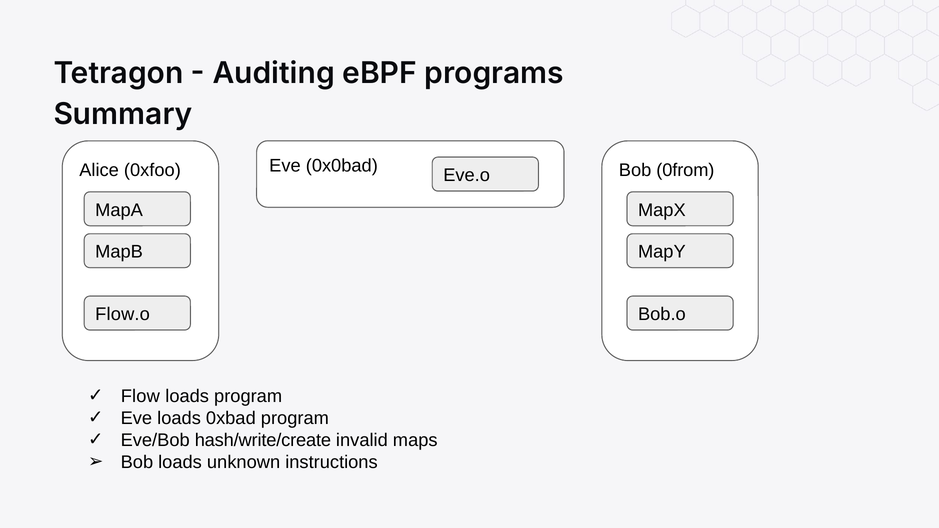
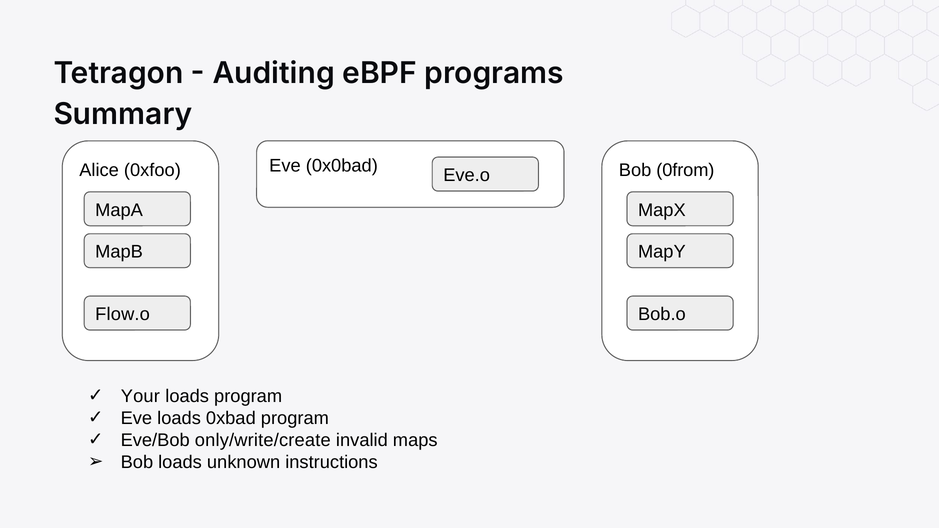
Flow: Flow -> Your
hash/write/create: hash/write/create -> only/write/create
